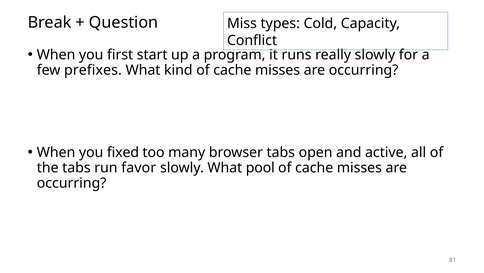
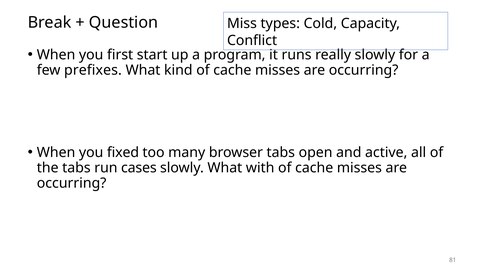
favor: favor -> cases
pool: pool -> with
